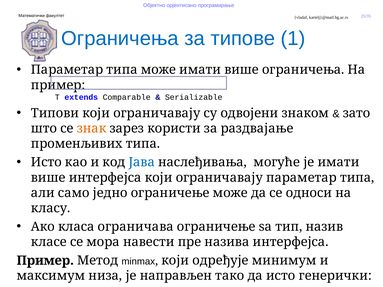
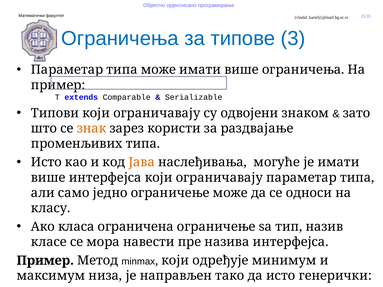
1: 1 -> 3
Јава colour: blue -> orange
ограничава: ограничава -> ограничена
